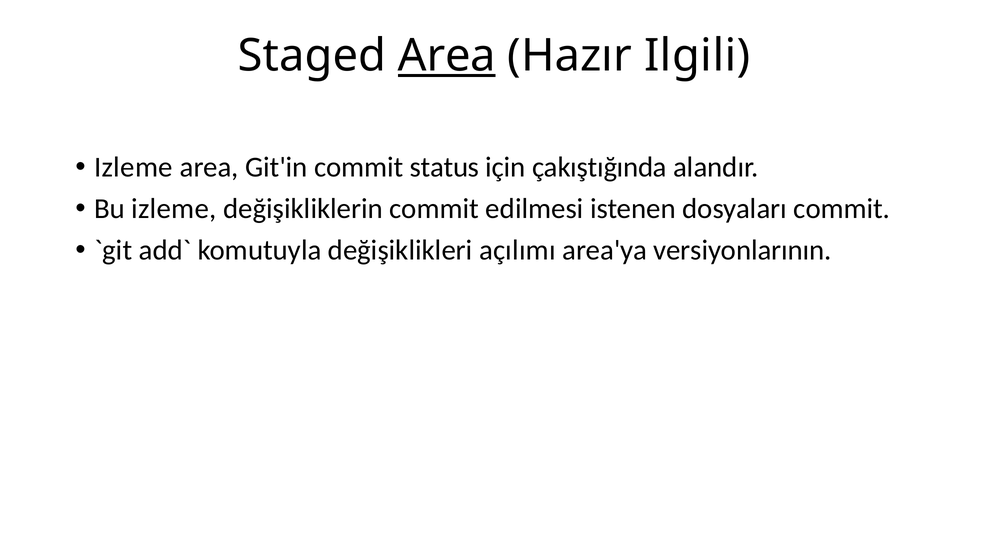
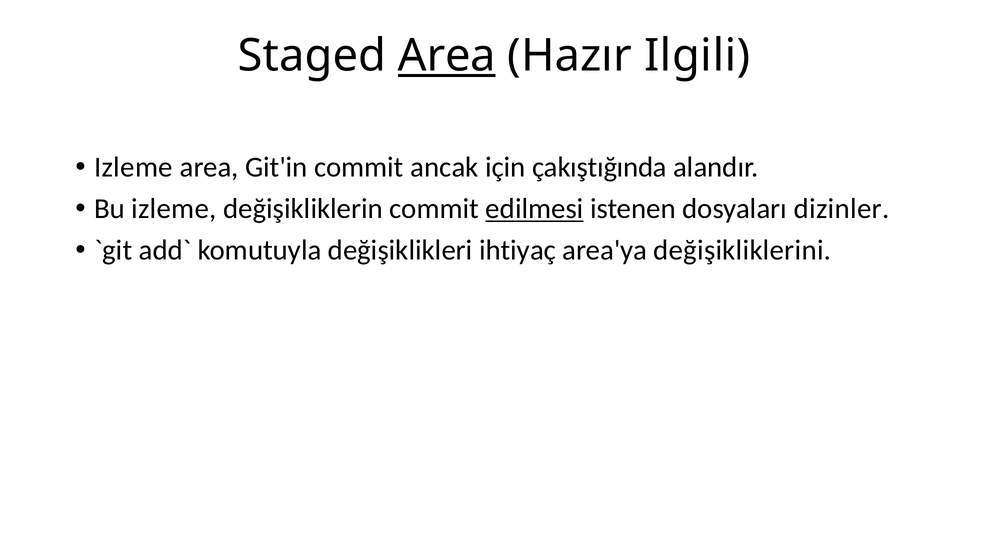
status: status -> ancak
edilmesi underline: none -> present
dosyaları commit: commit -> dizinler
açılımı: açılımı -> ihtiyaç
versiyonlarının: versiyonlarının -> değişikliklerini
